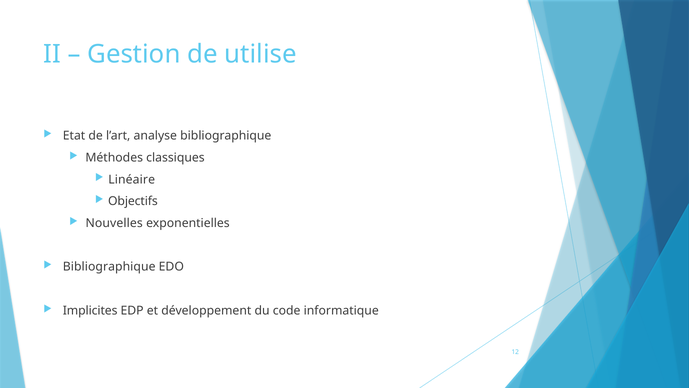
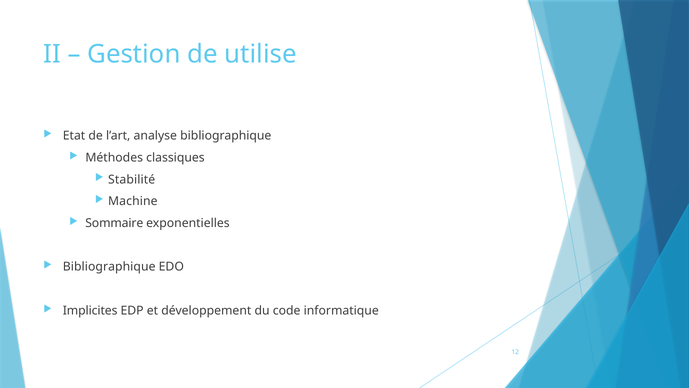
Linéaire: Linéaire -> Stabilité
Objectifs: Objectifs -> Machine
Nouvelles: Nouvelles -> Sommaire
